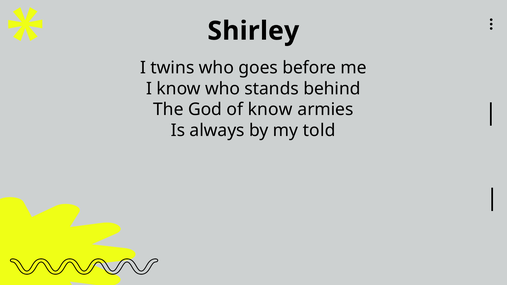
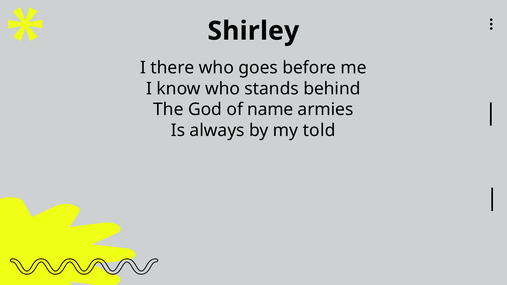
twins: twins -> there
of know: know -> name
